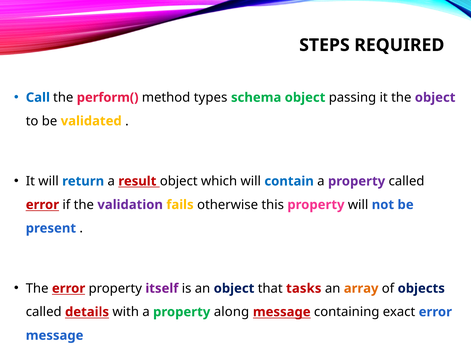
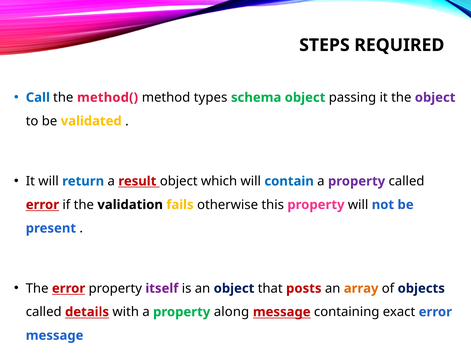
perform(: perform( -> method(
validation colour: purple -> black
tasks: tasks -> posts
